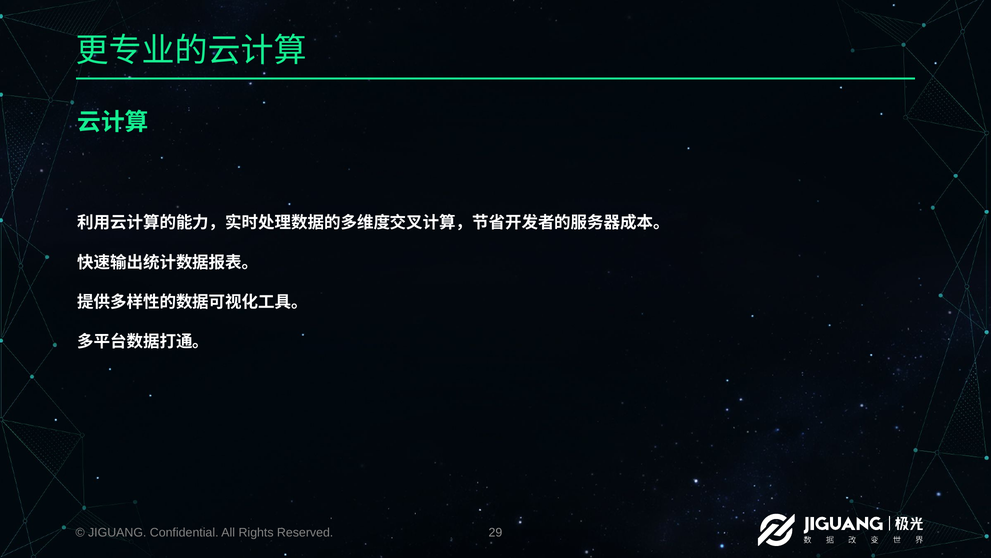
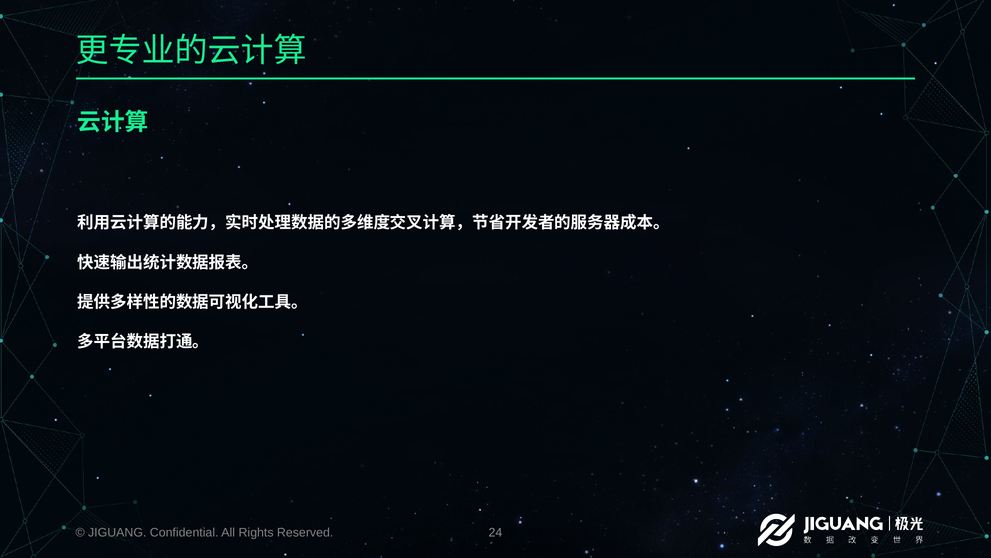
29: 29 -> 24
